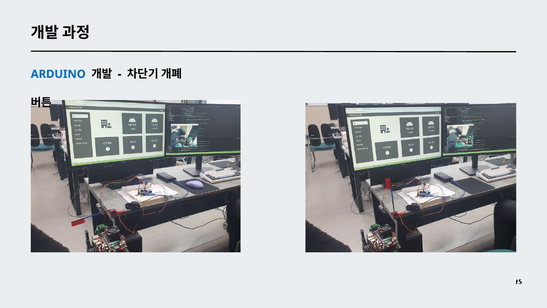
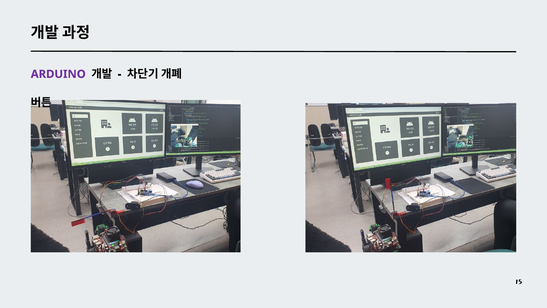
ARDUINO colour: blue -> purple
